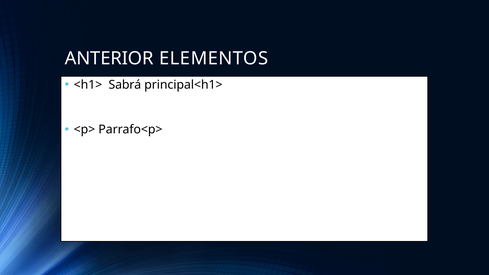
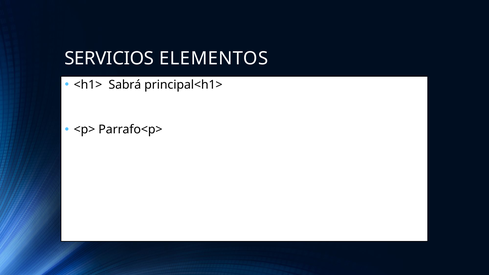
ANTERIOR: ANTERIOR -> SERVICIOS
